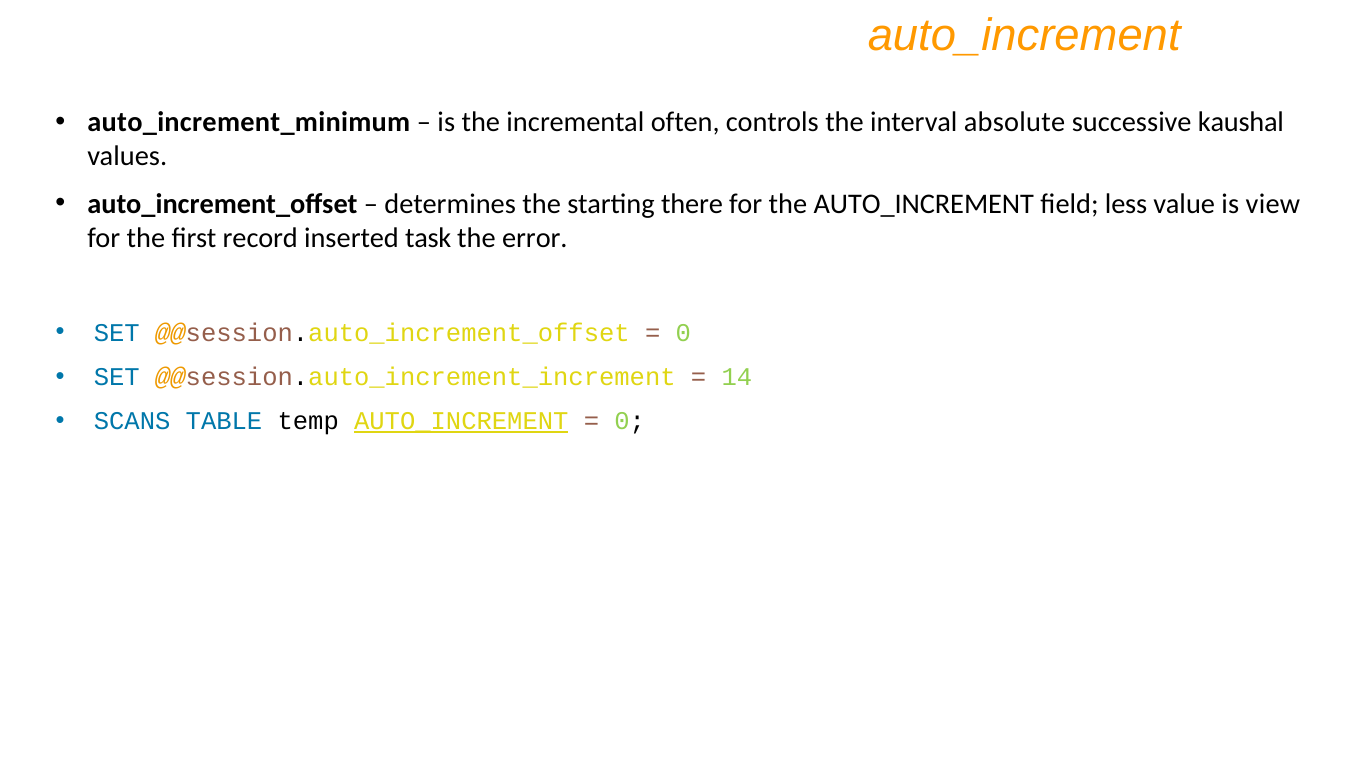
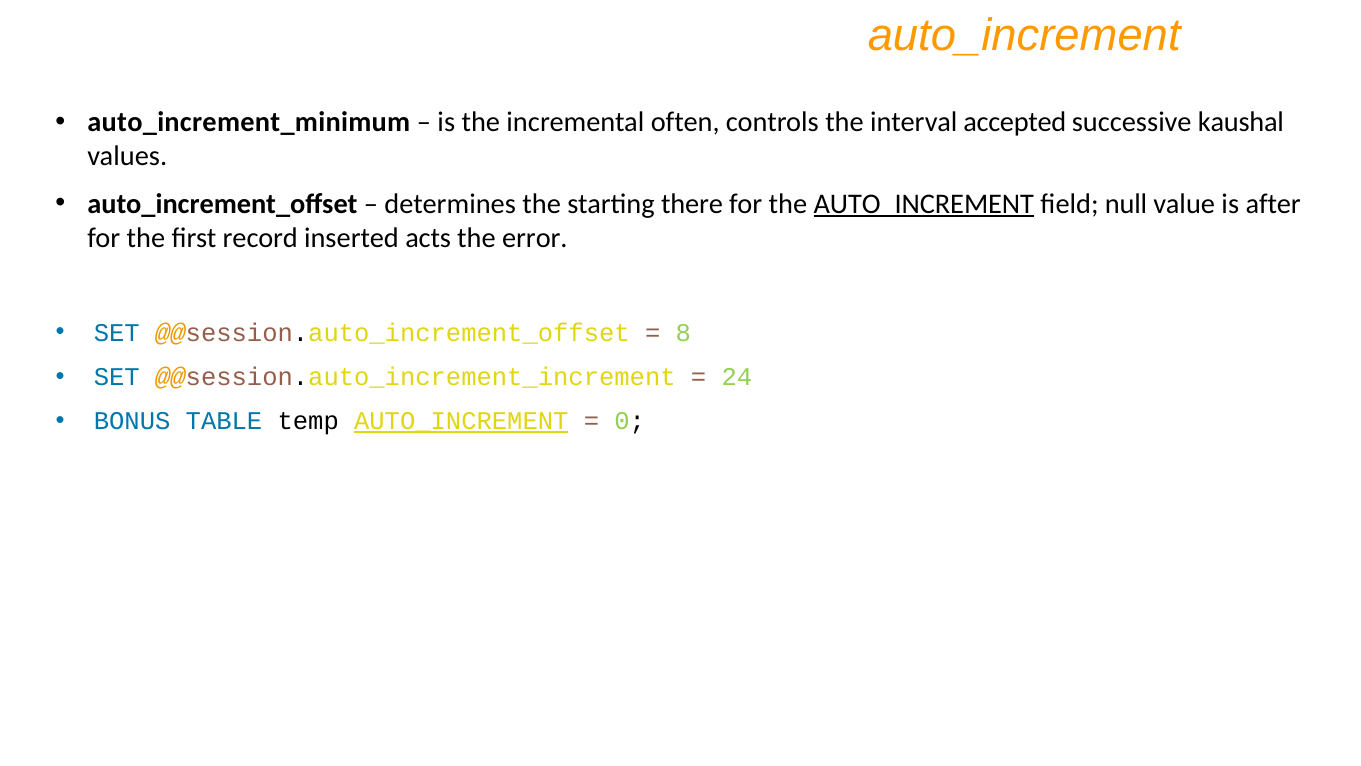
absolute: absolute -> accepted
AUTO_INCREMENT at (924, 204) underline: none -> present
less: less -> null
view: view -> after
task: task -> acts
0 at (683, 333): 0 -> 8
14: 14 -> 24
SCANS: SCANS -> BONUS
